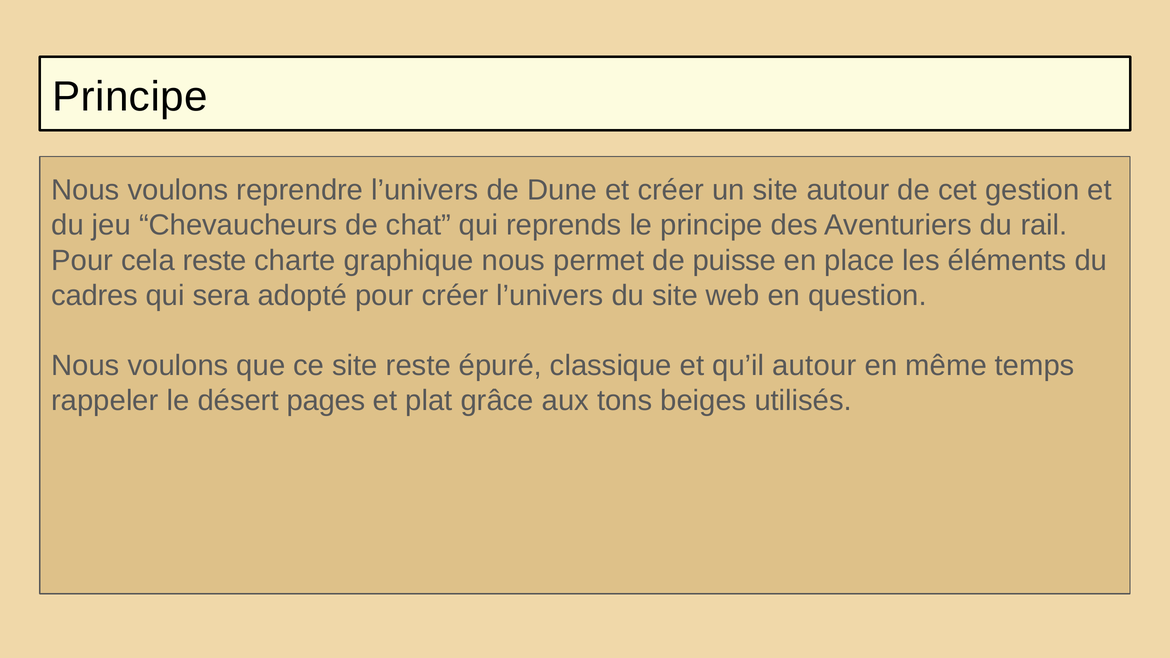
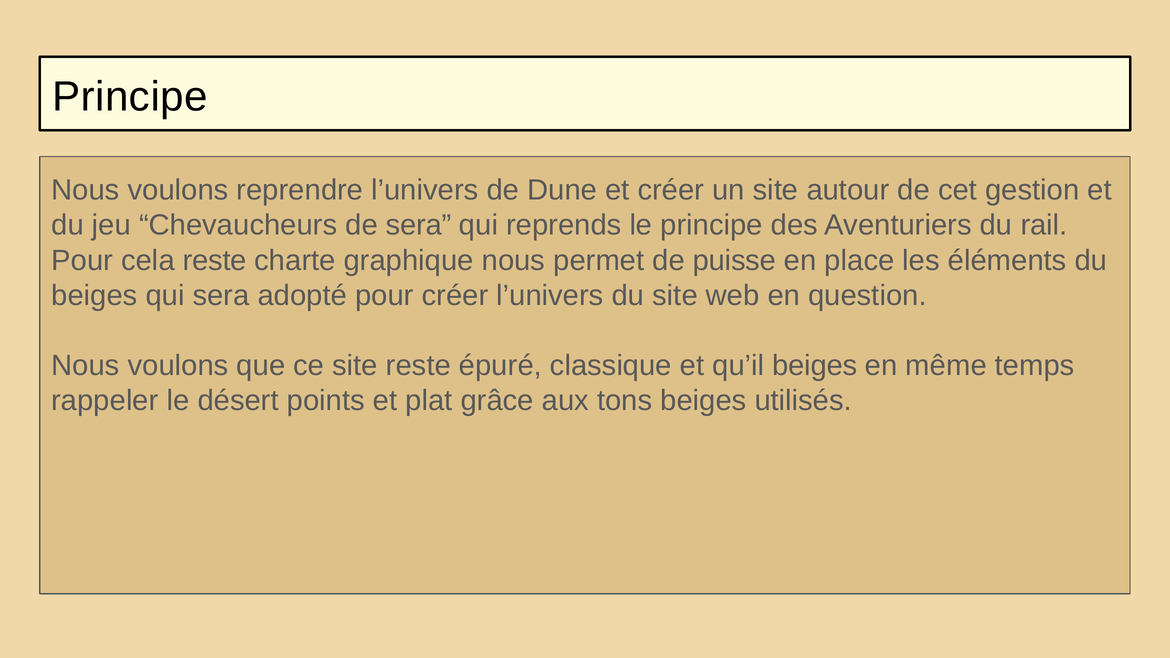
de chat: chat -> sera
cadres at (95, 296): cadres -> beiges
qu’il autour: autour -> beiges
pages: pages -> points
